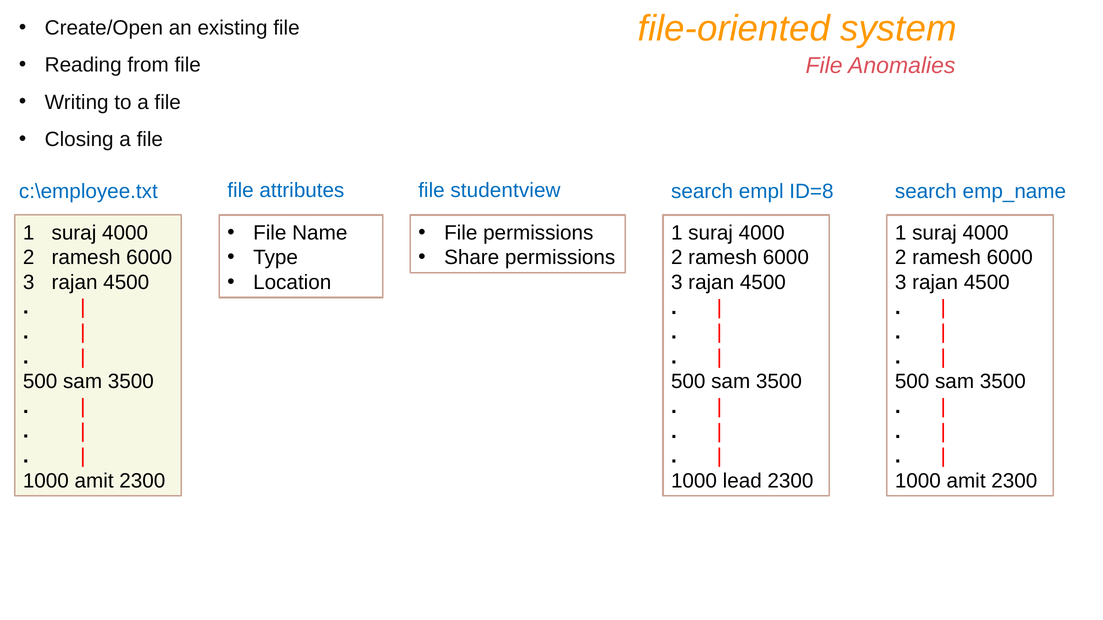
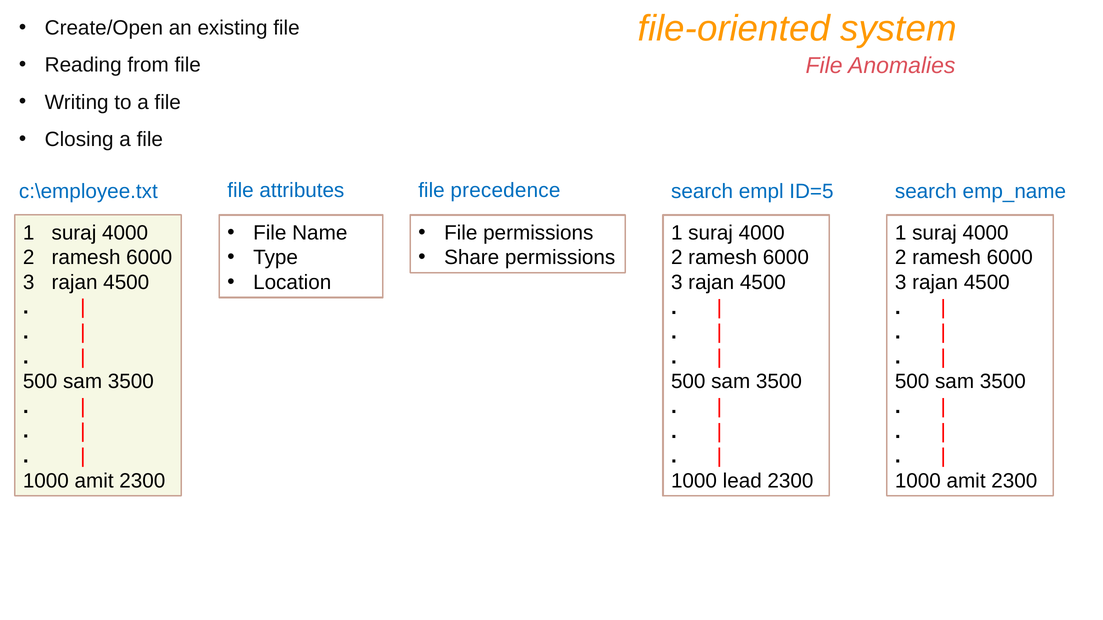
studentview: studentview -> precedence
ID=8: ID=8 -> ID=5
